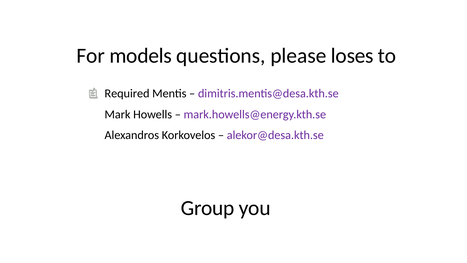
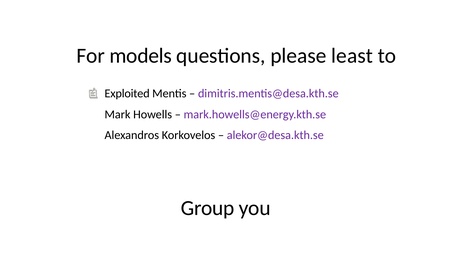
loses: loses -> least
Required: Required -> Exploited
